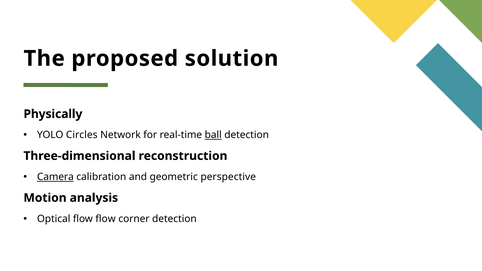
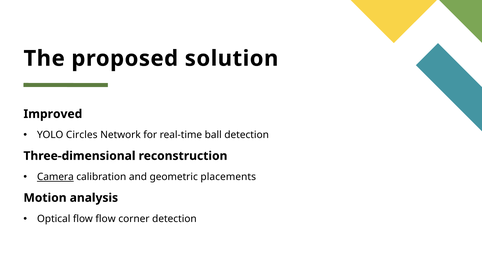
Physically: Physically -> Improved
ball underline: present -> none
perspective: perspective -> placements
